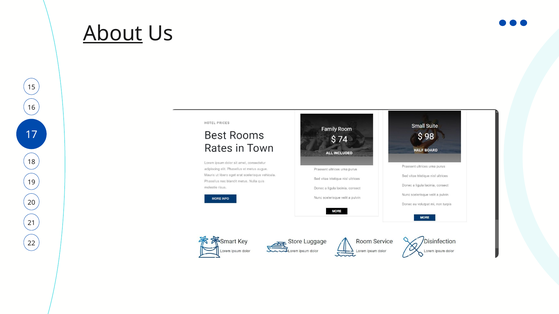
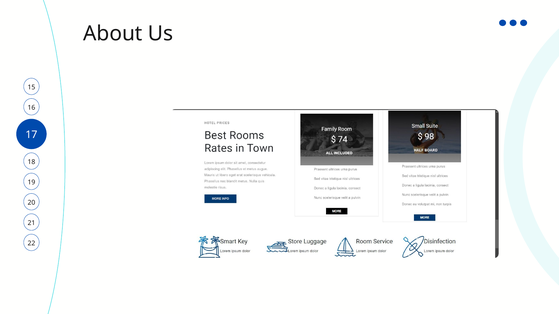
About underline: present -> none
